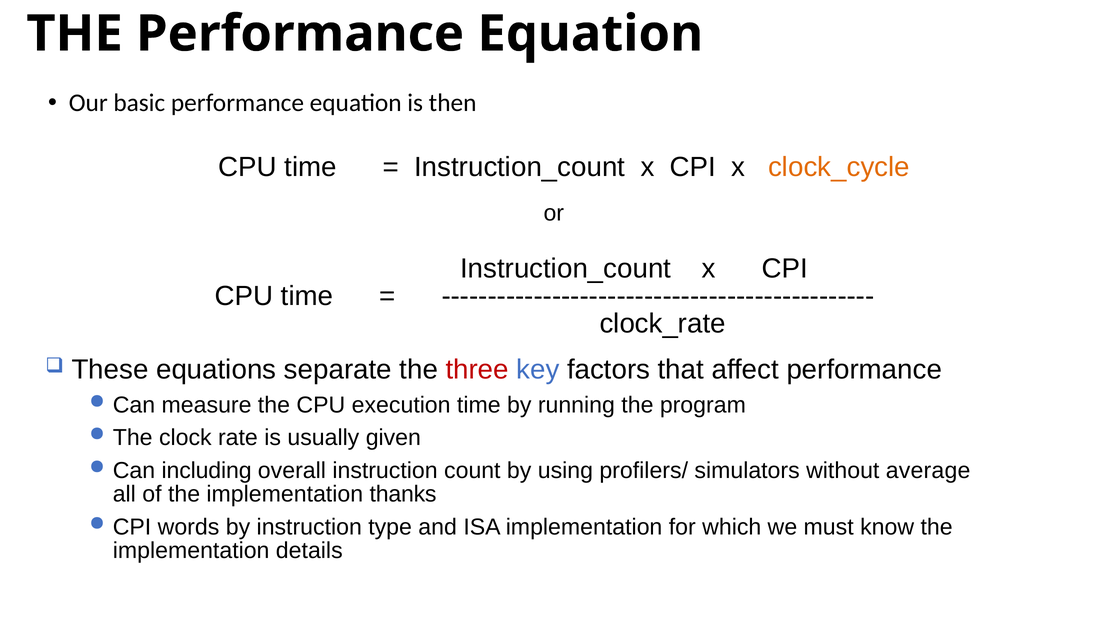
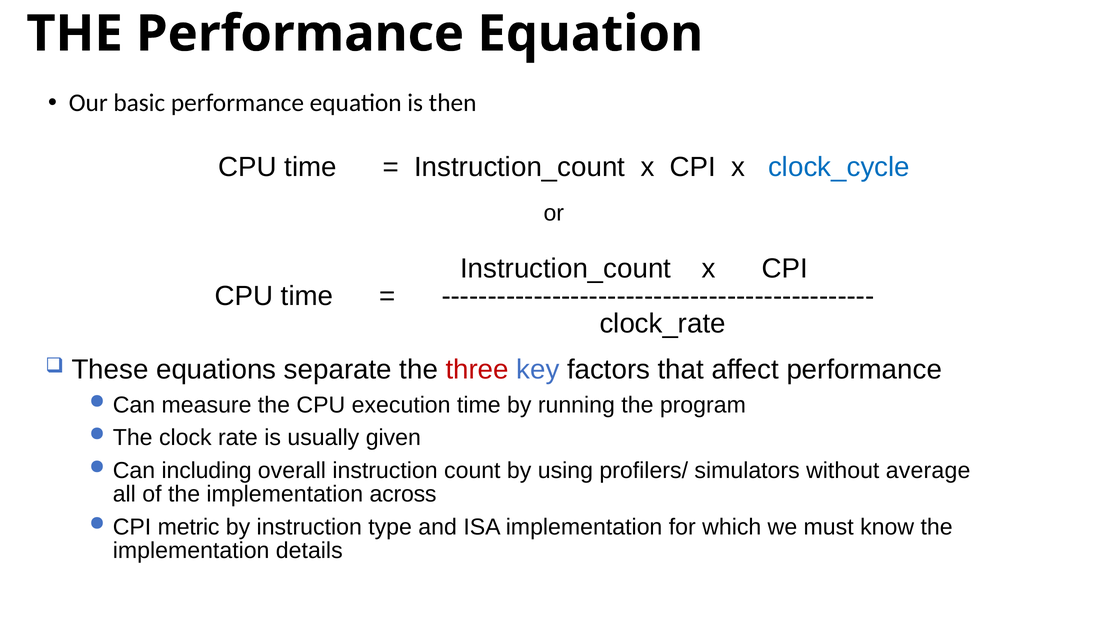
clock_cycle colour: orange -> blue
thanks: thanks -> across
words: words -> metric
